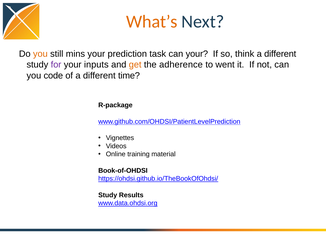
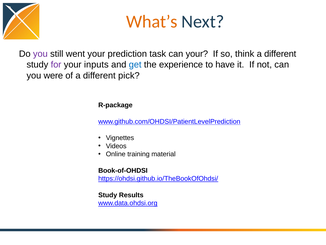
you at (40, 54) colour: orange -> purple
mins: mins -> went
get colour: orange -> blue
adherence: adherence -> experience
went: went -> have
code: code -> were
time: time -> pick
